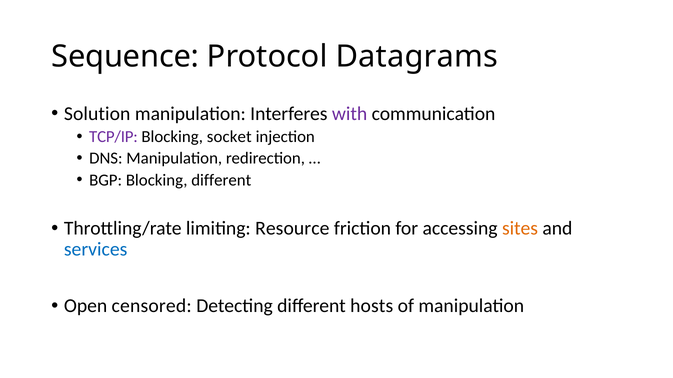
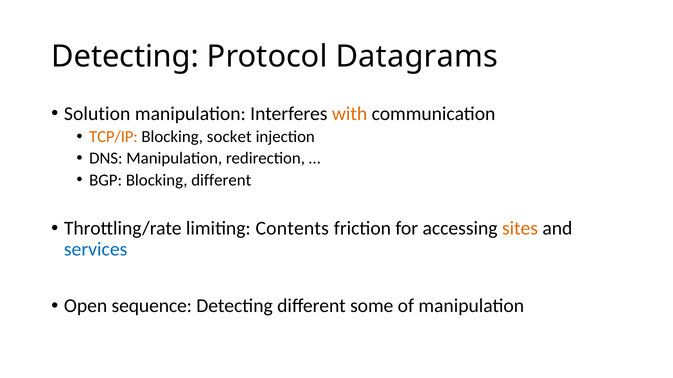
Sequence at (125, 57): Sequence -> Detecting
with colour: purple -> orange
TCP/IP colour: purple -> orange
Resource: Resource -> Contents
censored: censored -> sequence
hosts: hosts -> some
